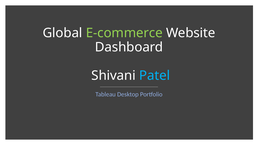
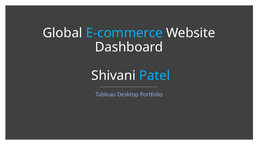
E-commerce colour: light green -> light blue
